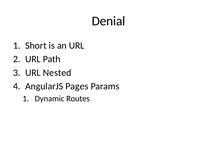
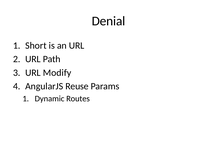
Nested: Nested -> Modify
Pages: Pages -> Reuse
